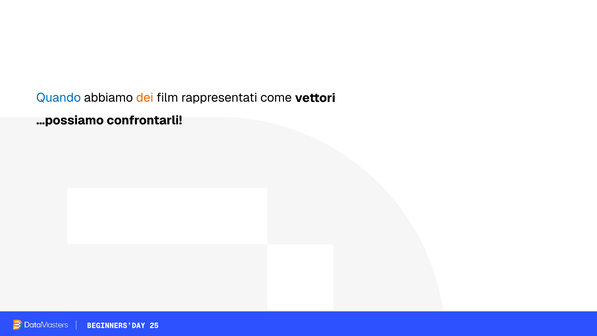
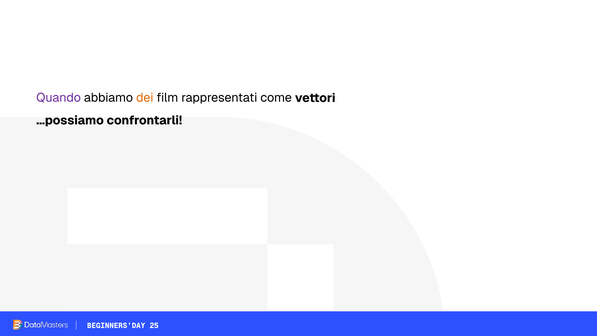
Quando colour: blue -> purple
